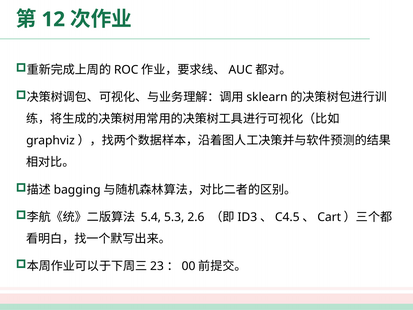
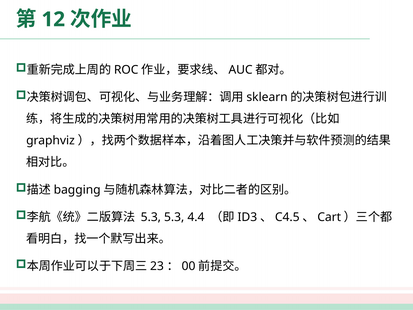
5.4 at (151, 217): 5.4 -> 5.3
2.6: 2.6 -> 4.4
